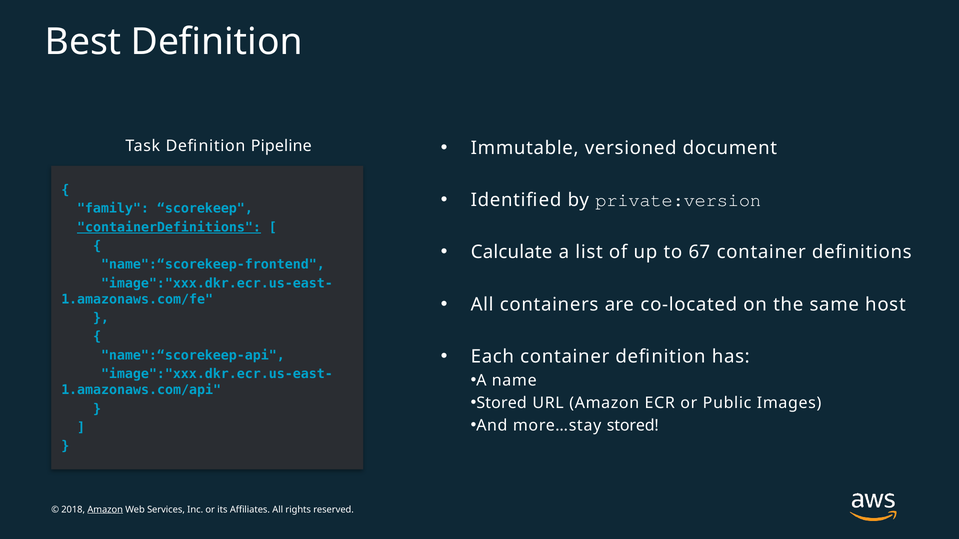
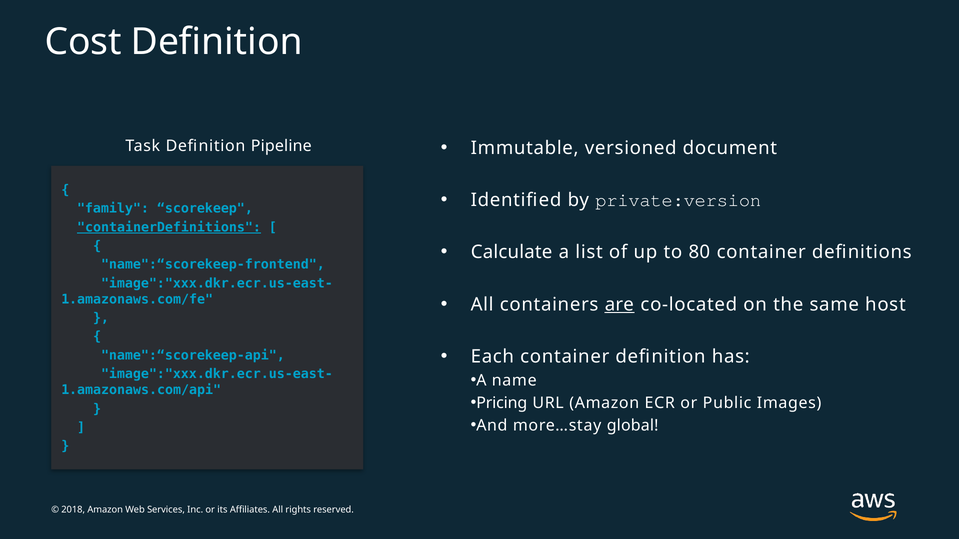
Best: Best -> Cost
67: 67 -> 80
are underline: none -> present
Stored at (502, 403): Stored -> Pricing
more…stay stored: stored -> global
Amazon at (105, 510) underline: present -> none
